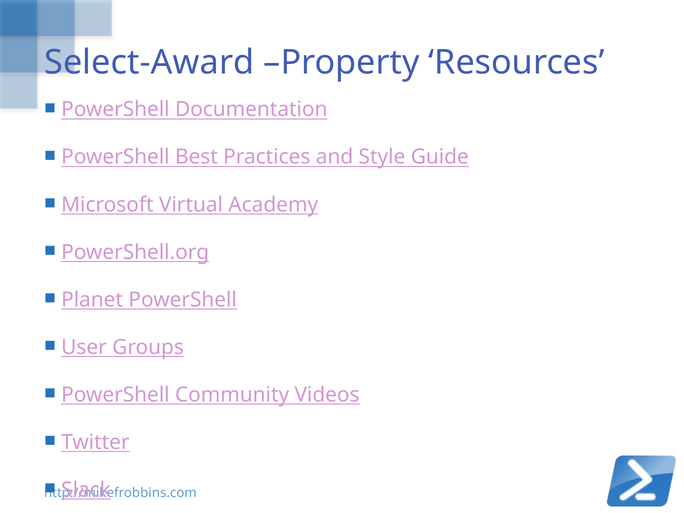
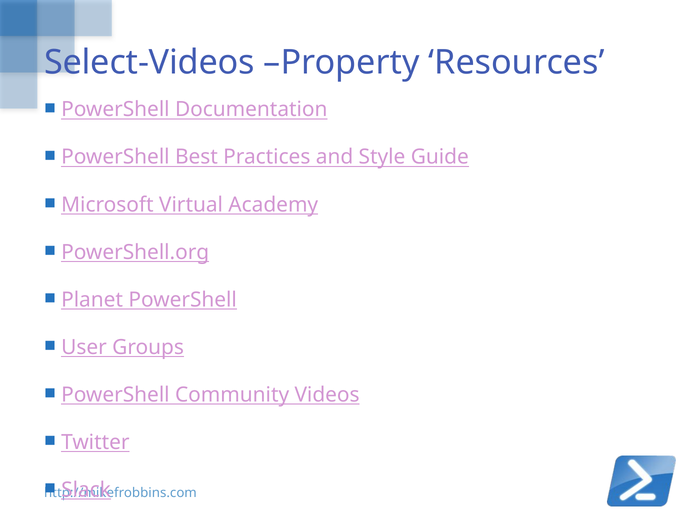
Select-Award: Select-Award -> Select-Videos
